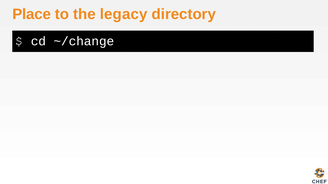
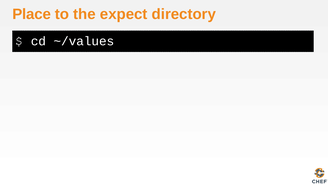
legacy: legacy -> expect
~/change: ~/change -> ~/values
